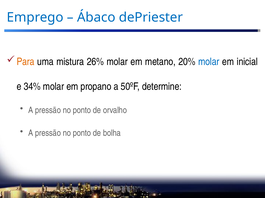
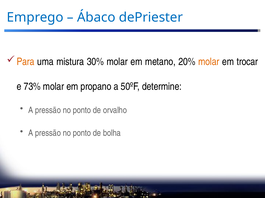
26%: 26% -> 30%
molar at (209, 62) colour: blue -> orange
inicial: inicial -> trocar
34%: 34% -> 73%
